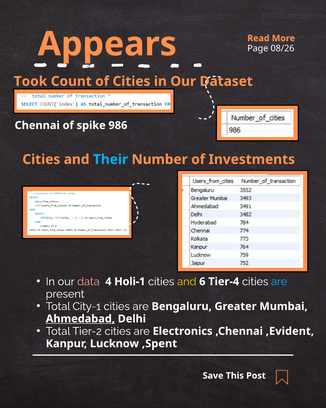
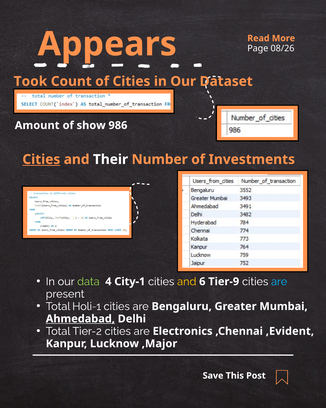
Chennai: Chennai -> Amount
spike: spike -> show
Cities at (41, 159) underline: none -> present
Their colour: light blue -> white
data colour: pink -> light green
Holi-1: Holi-1 -> City-1
Tier-4: Tier-4 -> Tier-9
City-1: City-1 -> Holi-1
,Spent: ,Spent -> ,Major
